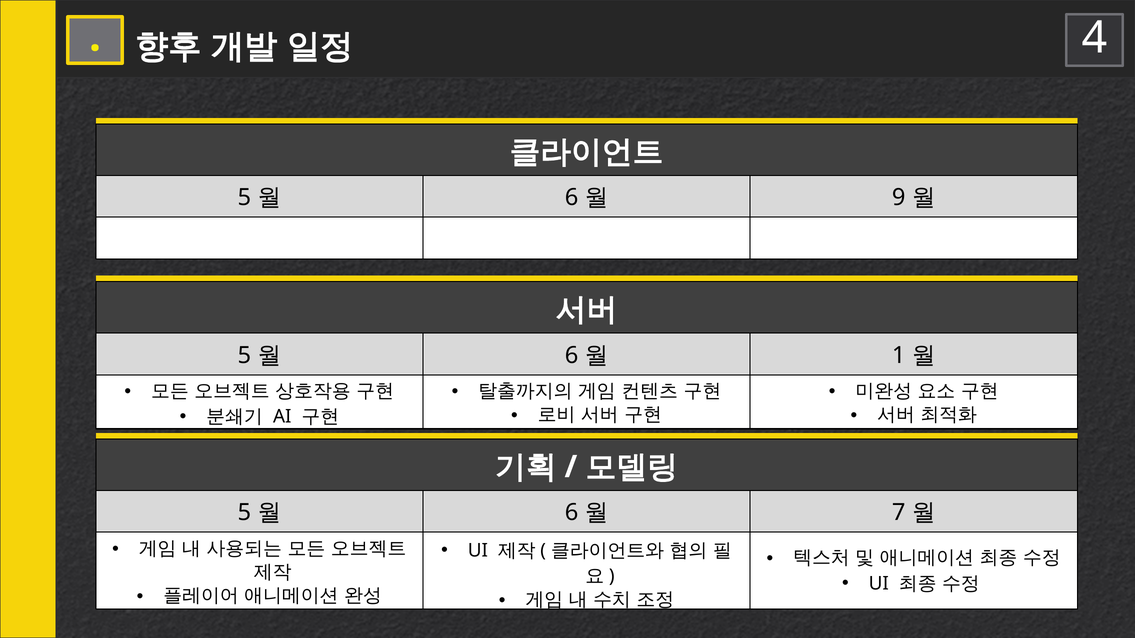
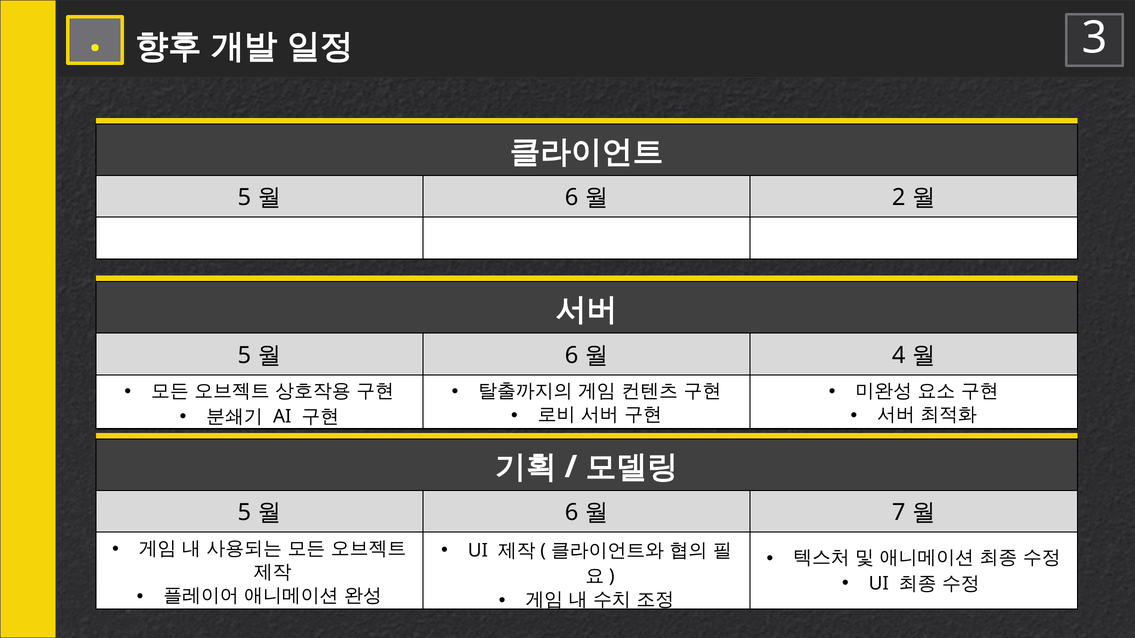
4: 4 -> 3
9: 9 -> 2
1: 1 -> 4
